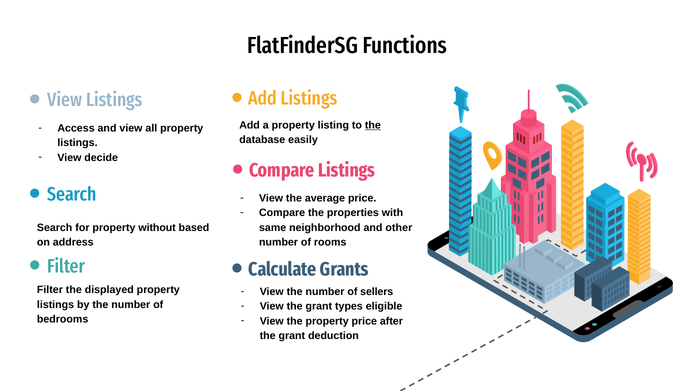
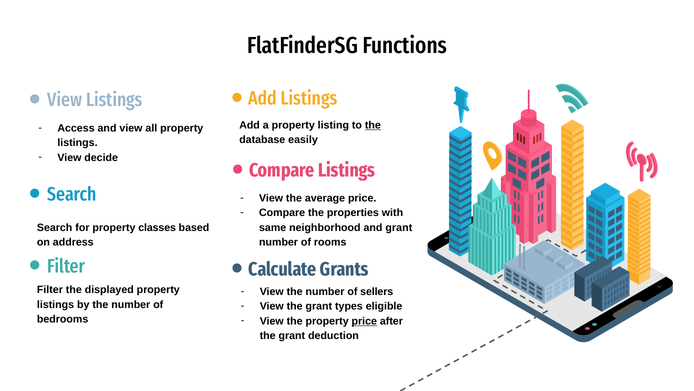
and other: other -> grant
without: without -> classes
price at (364, 321) underline: none -> present
